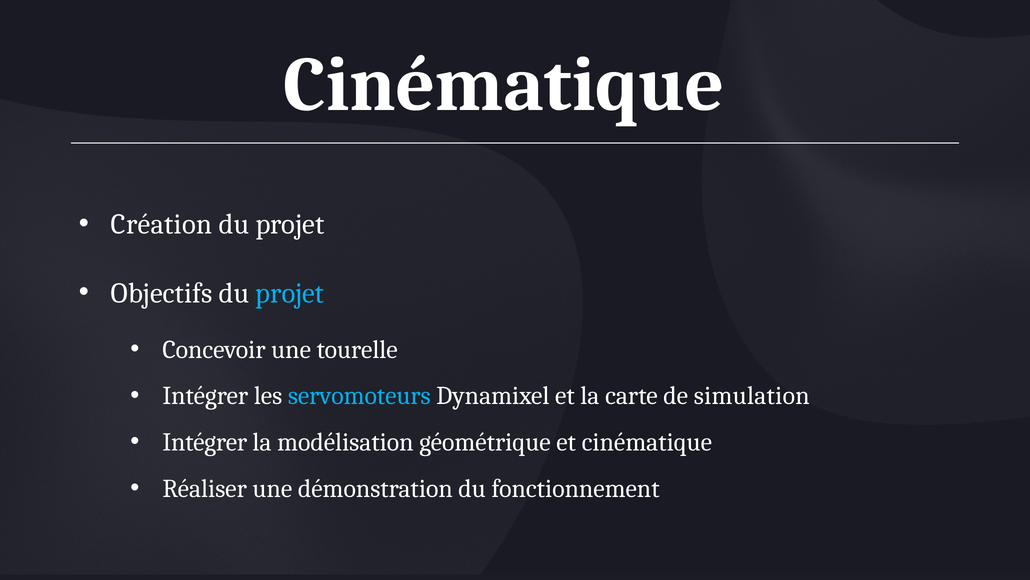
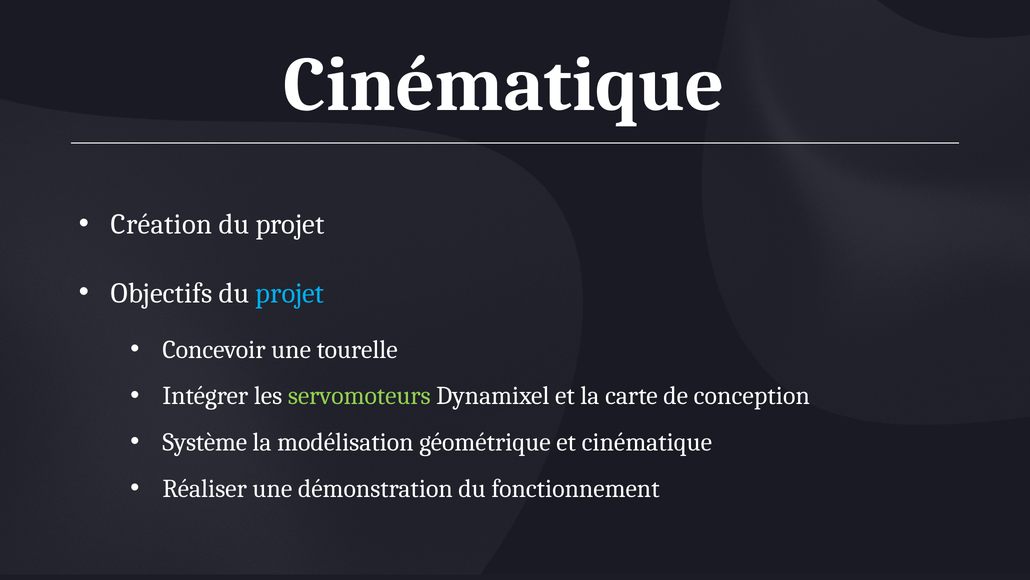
servomoteurs colour: light blue -> light green
simulation: simulation -> conception
Intégrer at (205, 442): Intégrer -> Système
